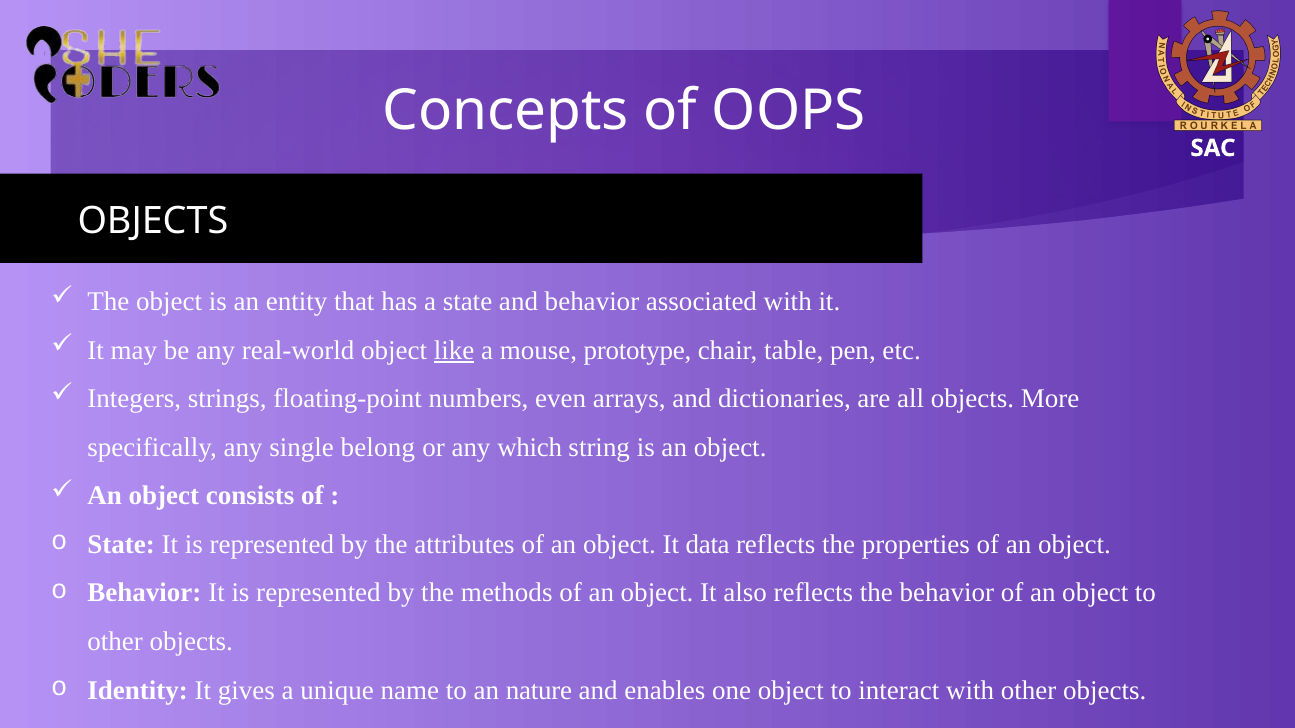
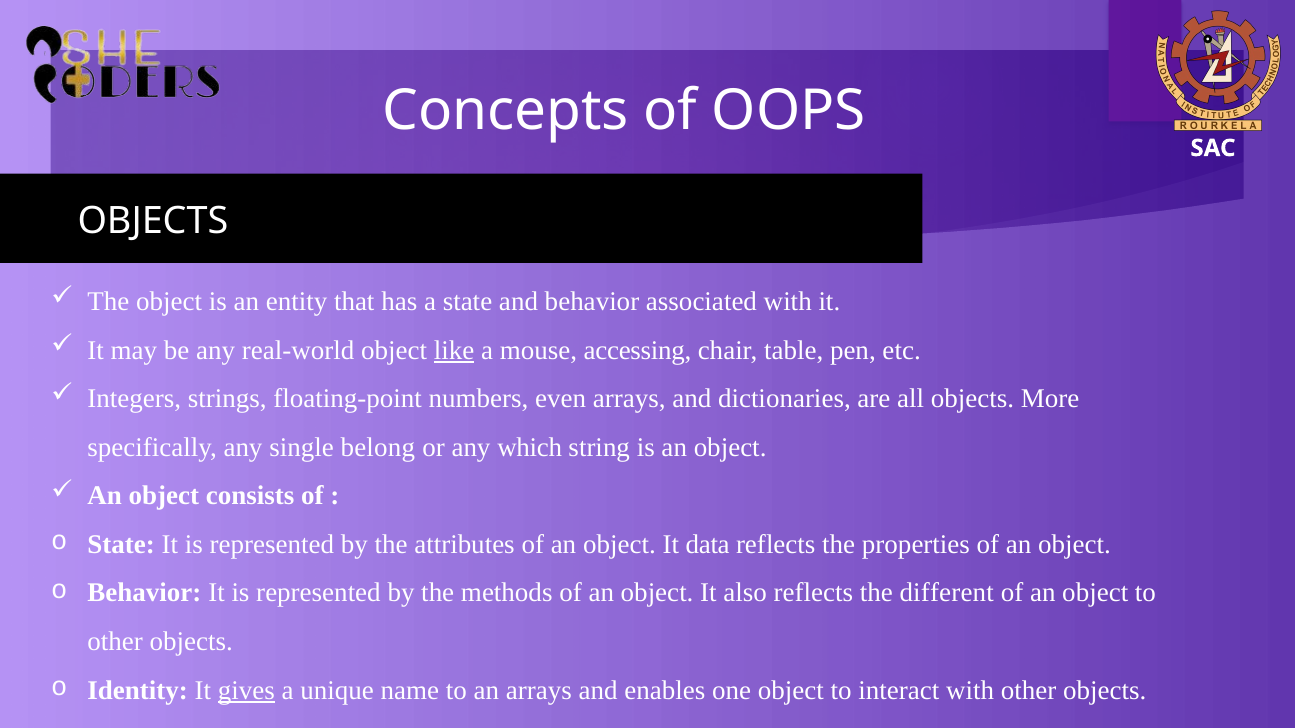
prototype: prototype -> accessing
the behavior: behavior -> different
gives underline: none -> present
an nature: nature -> arrays
